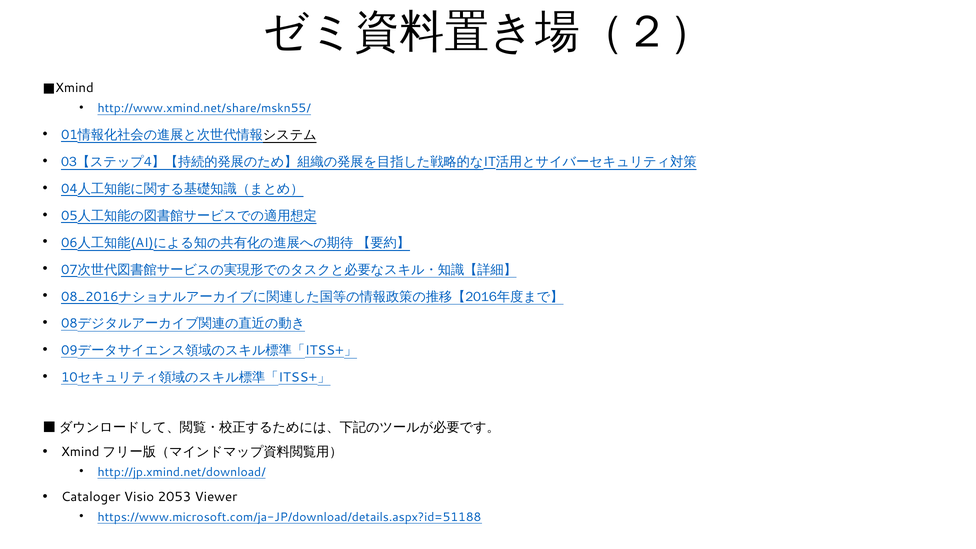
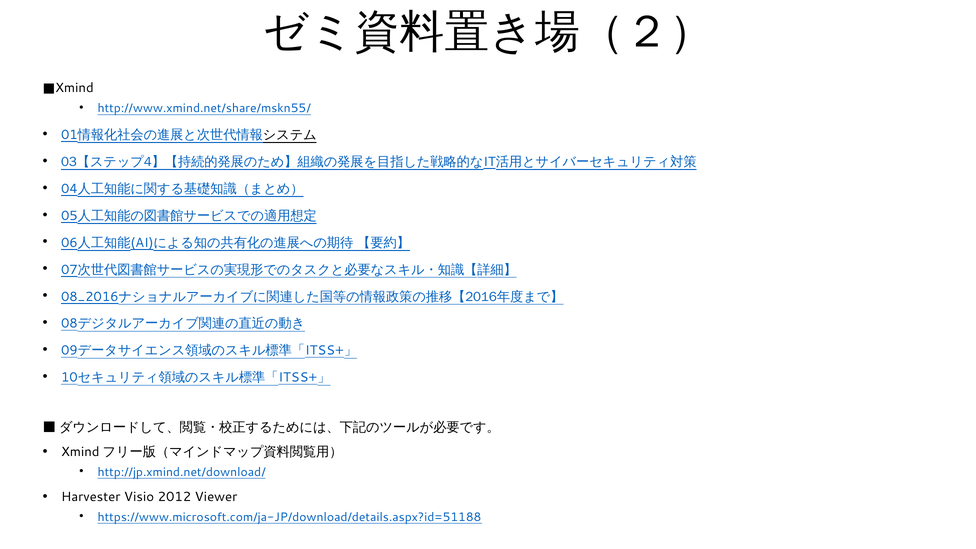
Cataloger: Cataloger -> Harvester
2053: 2053 -> 2012
